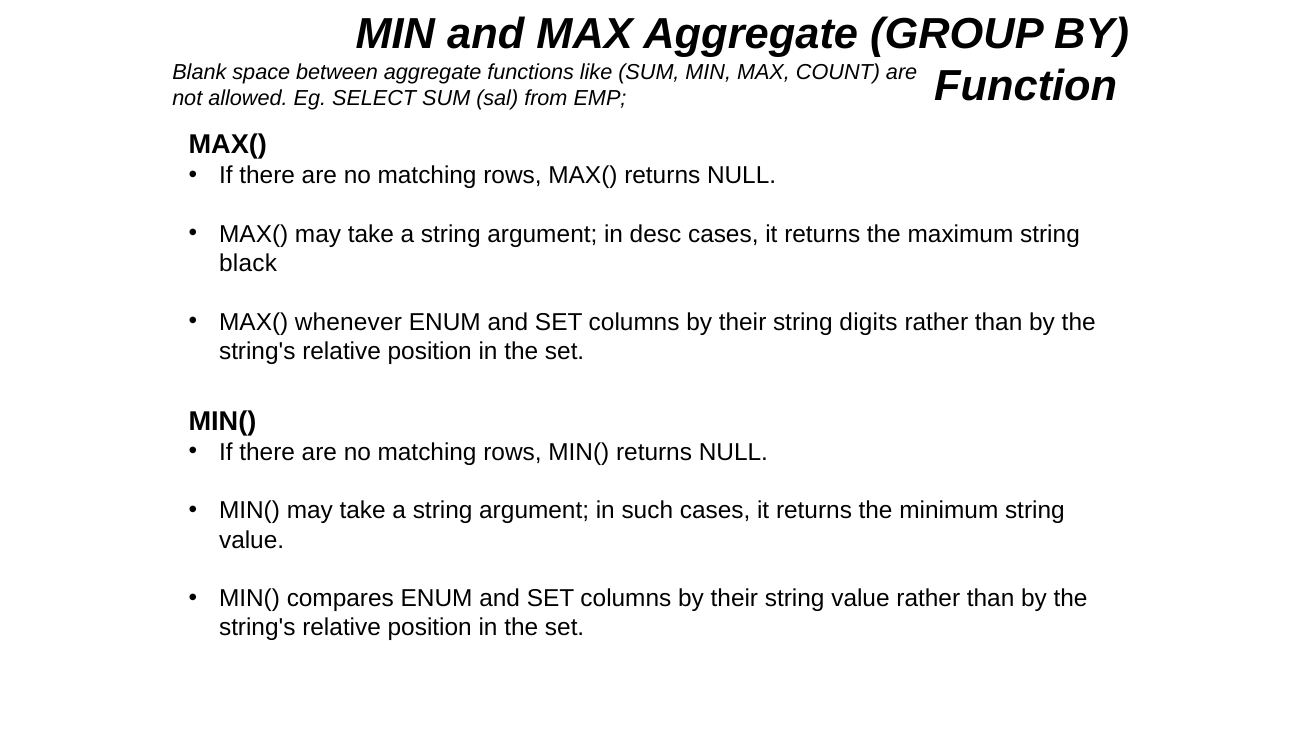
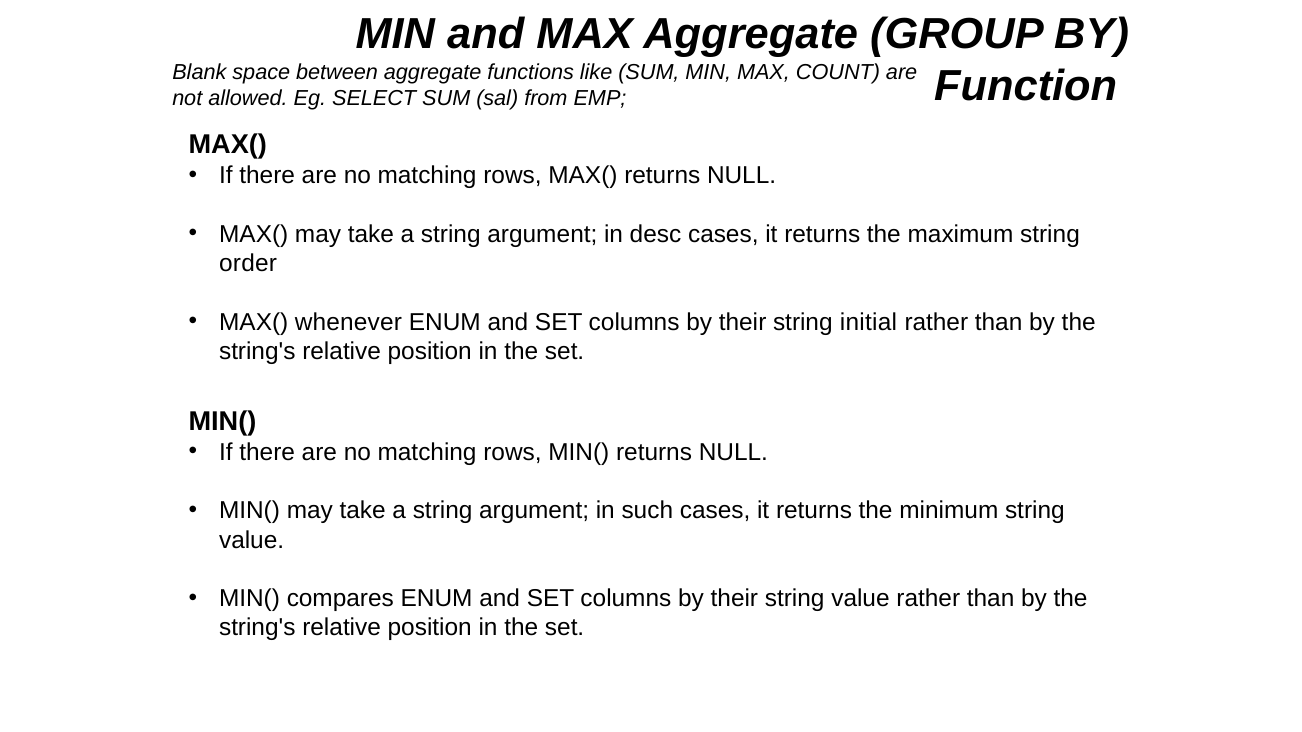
black: black -> order
digits: digits -> initial
